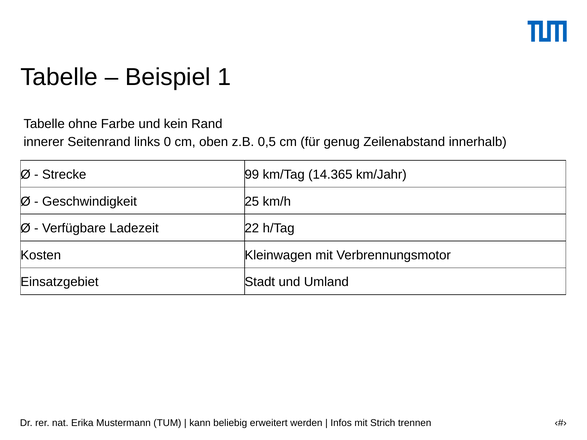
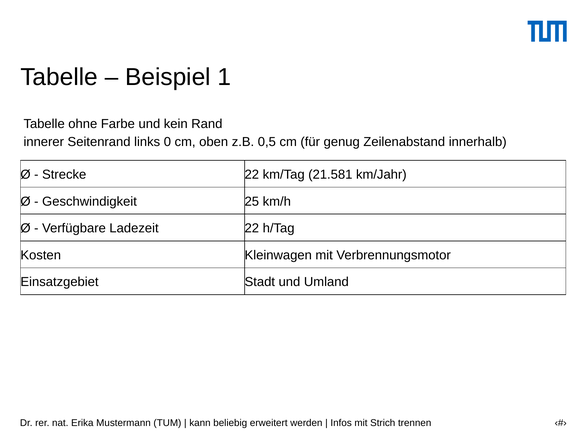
Strecke 99: 99 -> 22
14.365: 14.365 -> 21.581
